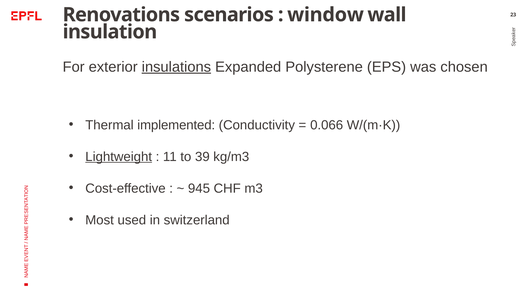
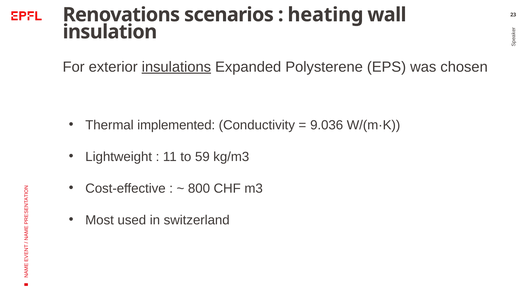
window: window -> heating
0.066: 0.066 -> 9.036
Lightweight underline: present -> none
39: 39 -> 59
945: 945 -> 800
